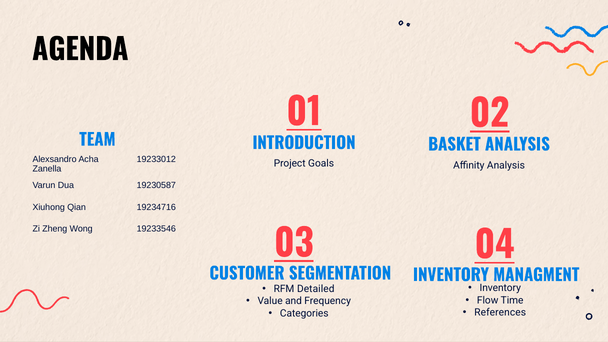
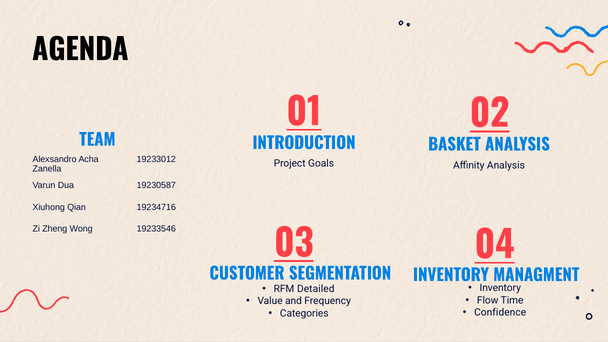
References: References -> Confidence
